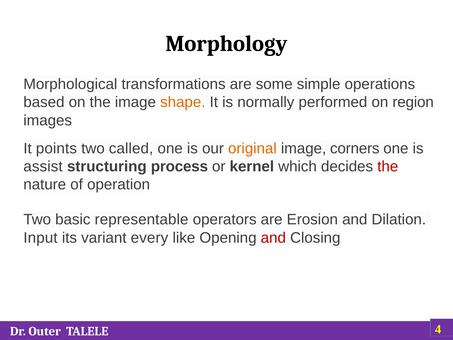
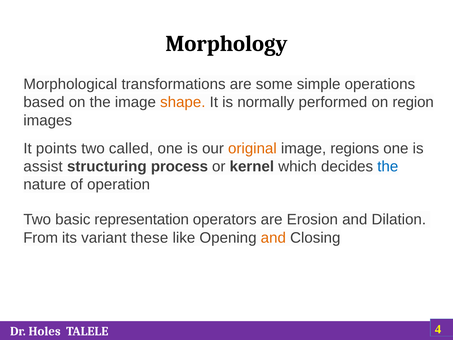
corners: corners -> regions
the at (388, 166) colour: red -> blue
representable: representable -> representation
Input: Input -> From
every: every -> these
and at (273, 238) colour: red -> orange
Outer: Outer -> Holes
